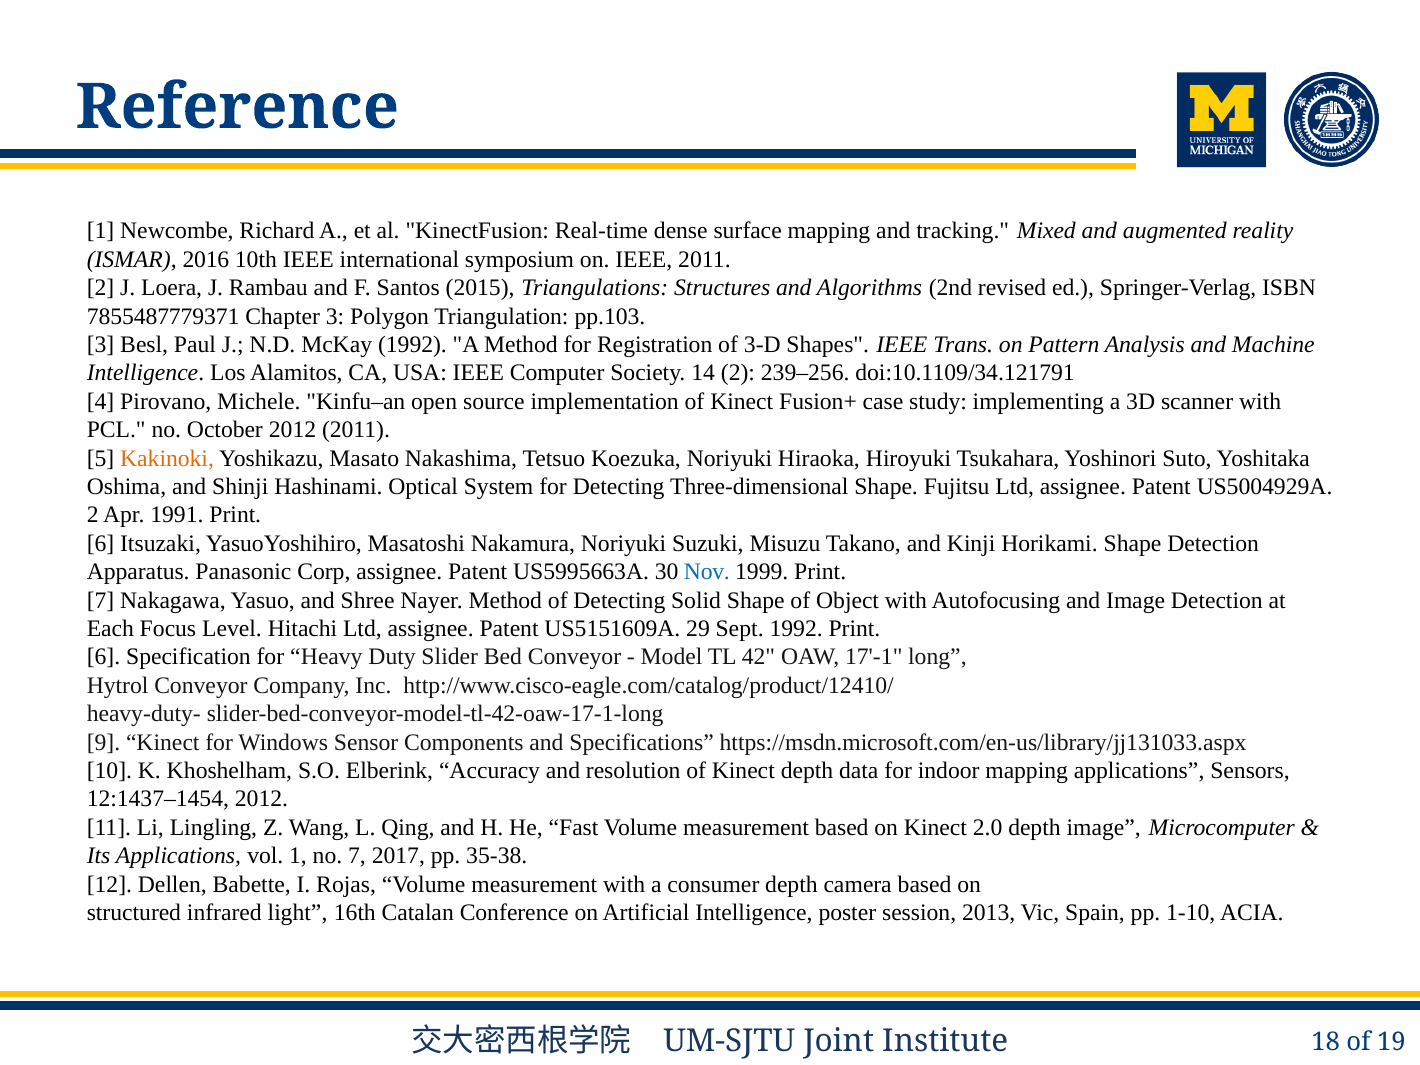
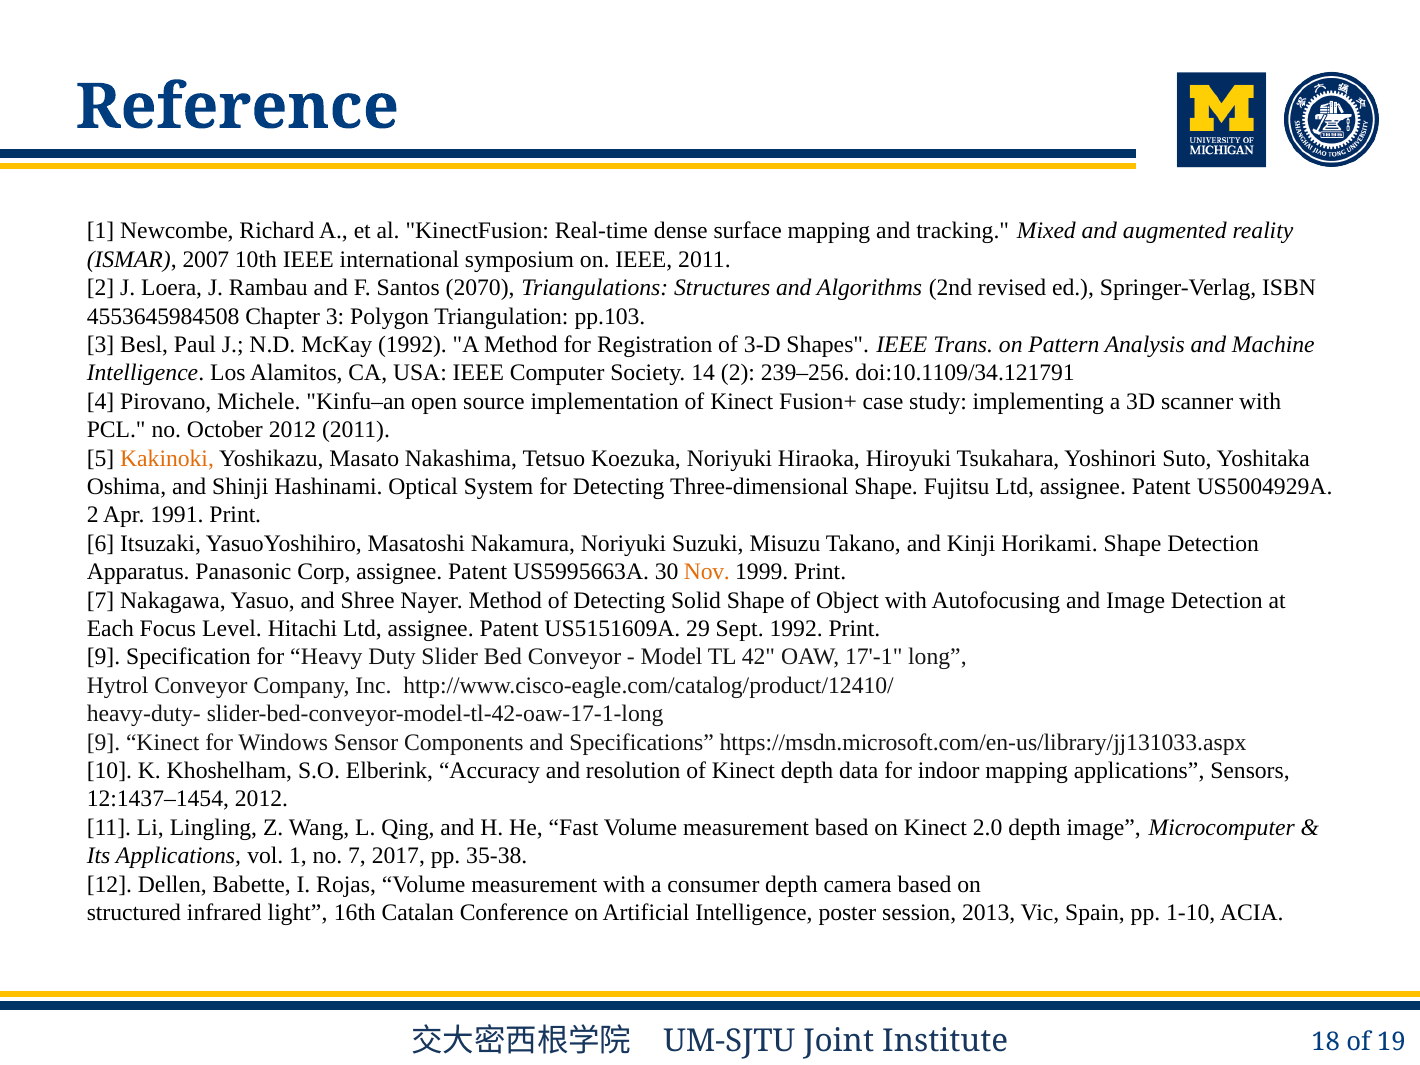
2016: 2016 -> 2007
2015: 2015 -> 2070
7855487779371: 7855487779371 -> 4553645984508
Nov colour: blue -> orange
6 at (104, 657): 6 -> 9
